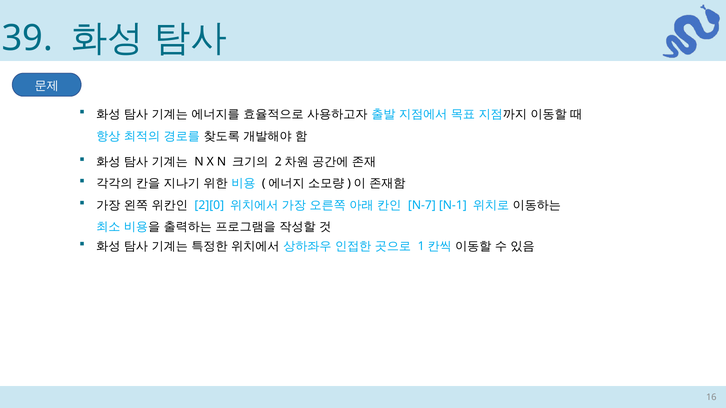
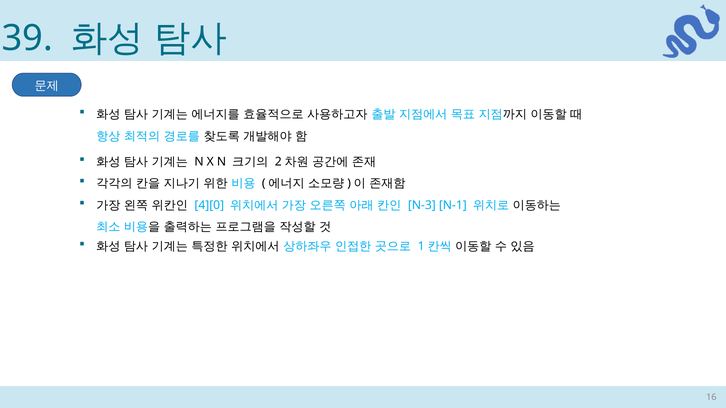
2][0: 2][0 -> 4][0
N-7: N-7 -> N-3
